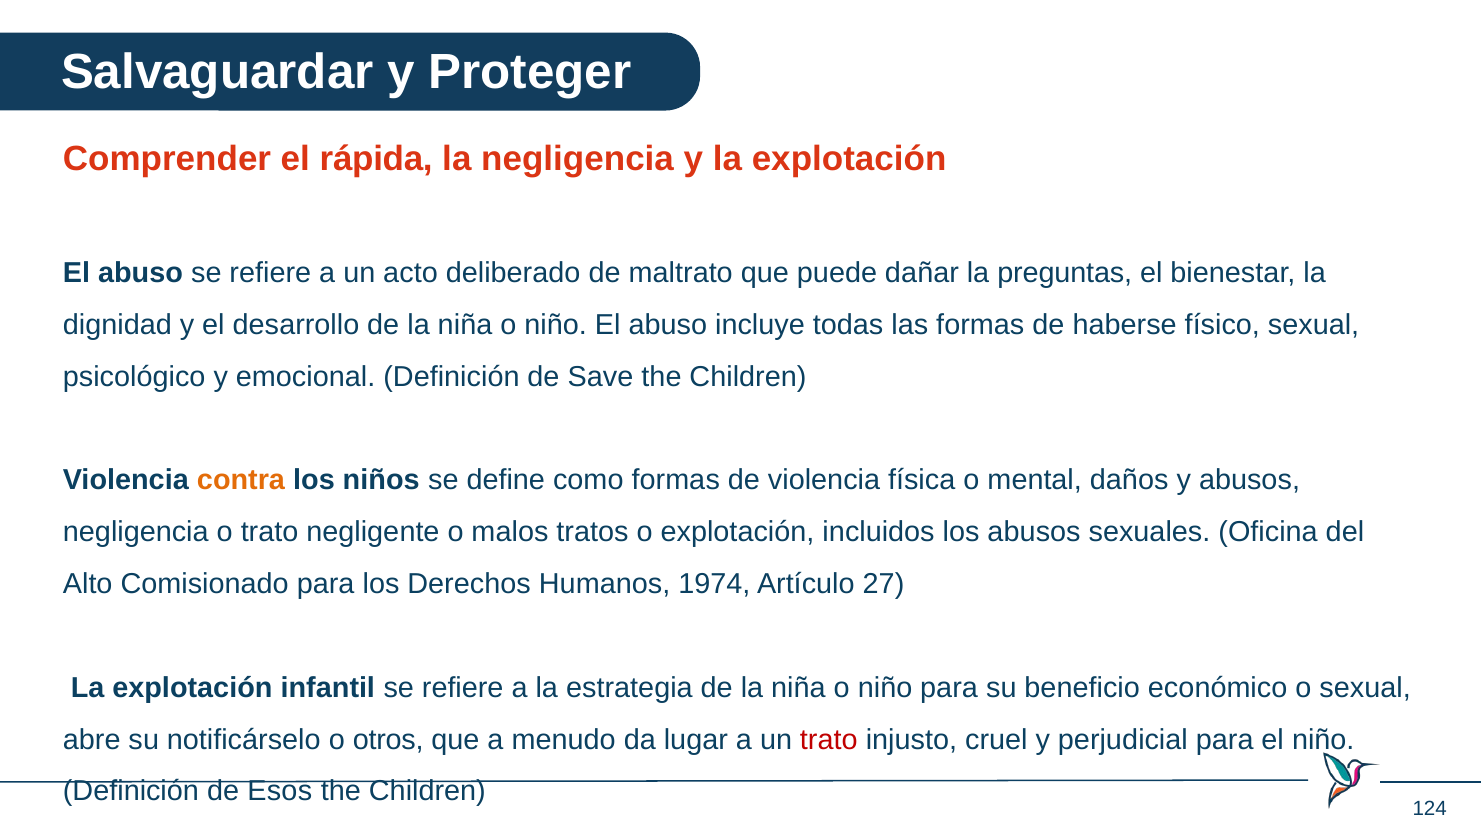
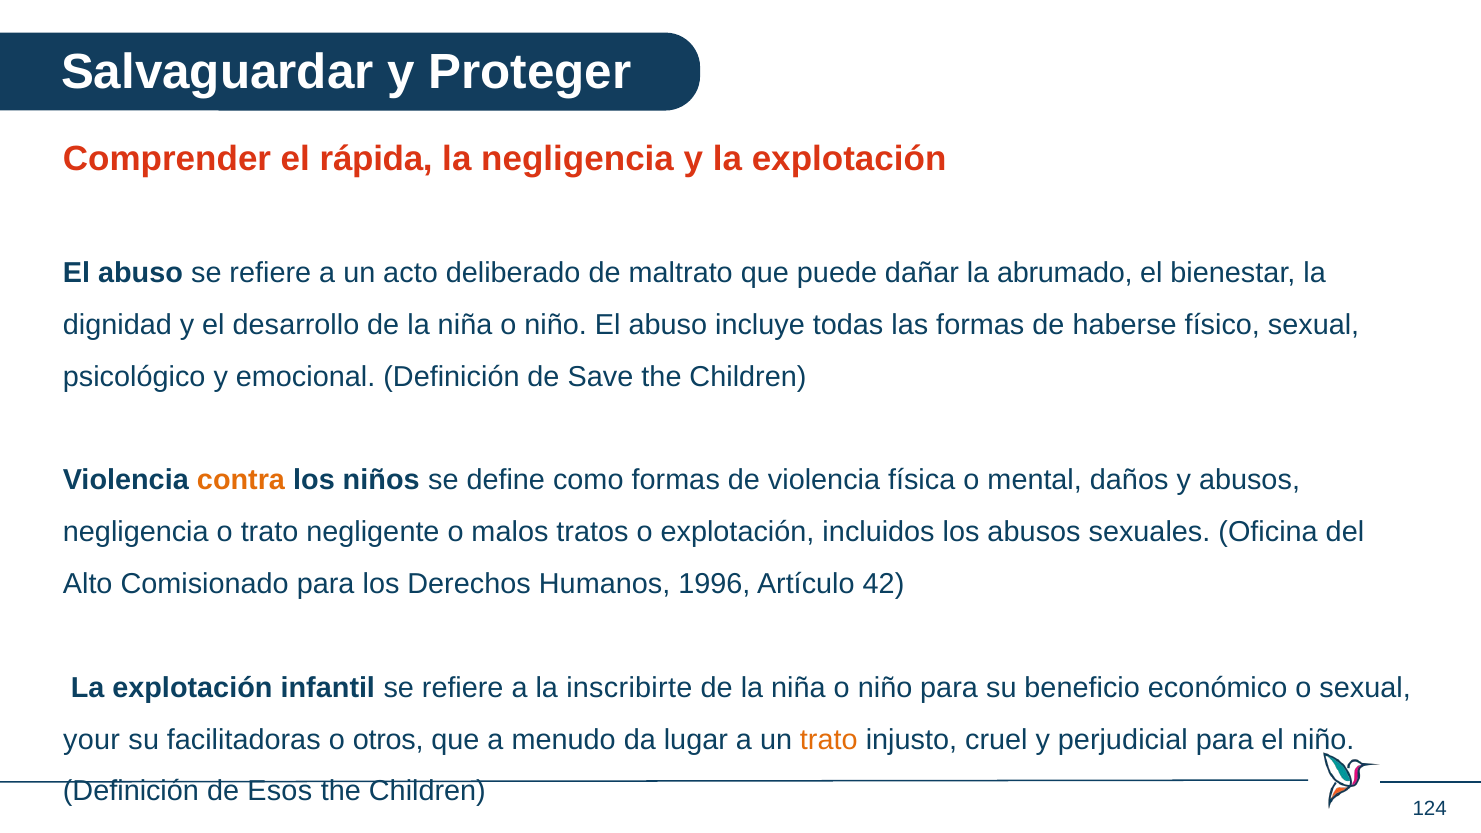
preguntas: preguntas -> abrumado
1974: 1974 -> 1996
27: 27 -> 42
estrategia: estrategia -> inscribirte
abre: abre -> your
notificárselo: notificárselo -> facilitadoras
trato at (829, 740) colour: red -> orange
